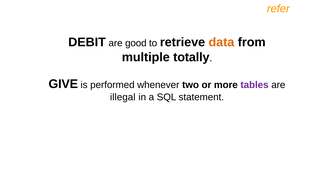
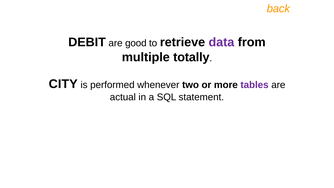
refer: refer -> back
data colour: orange -> purple
GIVE: GIVE -> CITY
illegal: illegal -> actual
